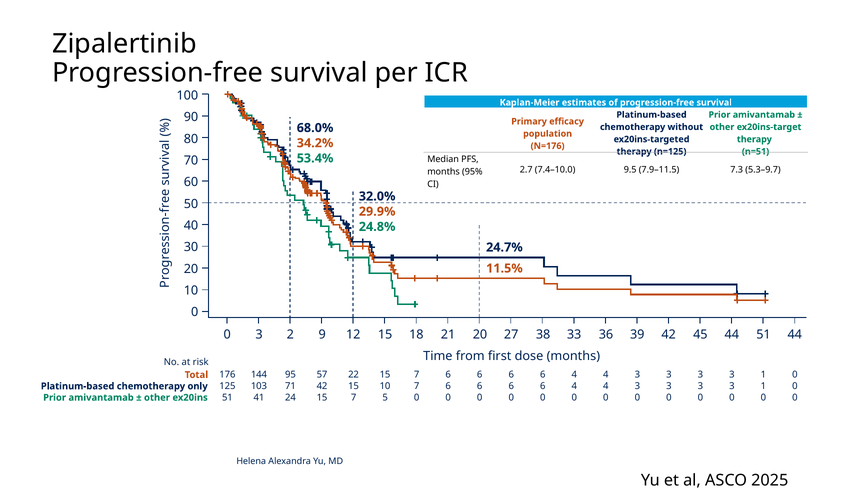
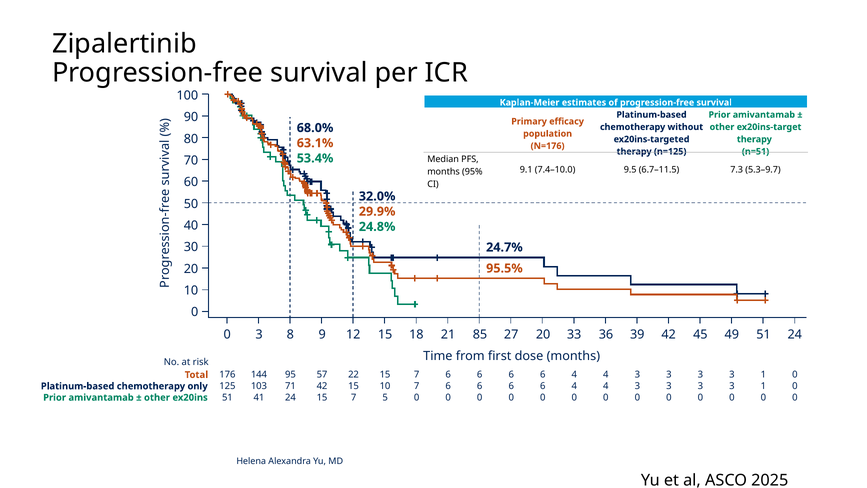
34.2%: 34.2% -> 63.1%
2.7: 2.7 -> 9.1
7.9–11.5: 7.9–11.5 -> 6.7–11.5
11.5%: 11.5% -> 95.5%
2: 2 -> 8
21 20: 20 -> 85
27 38: 38 -> 20
45 44: 44 -> 49
51 44: 44 -> 24
